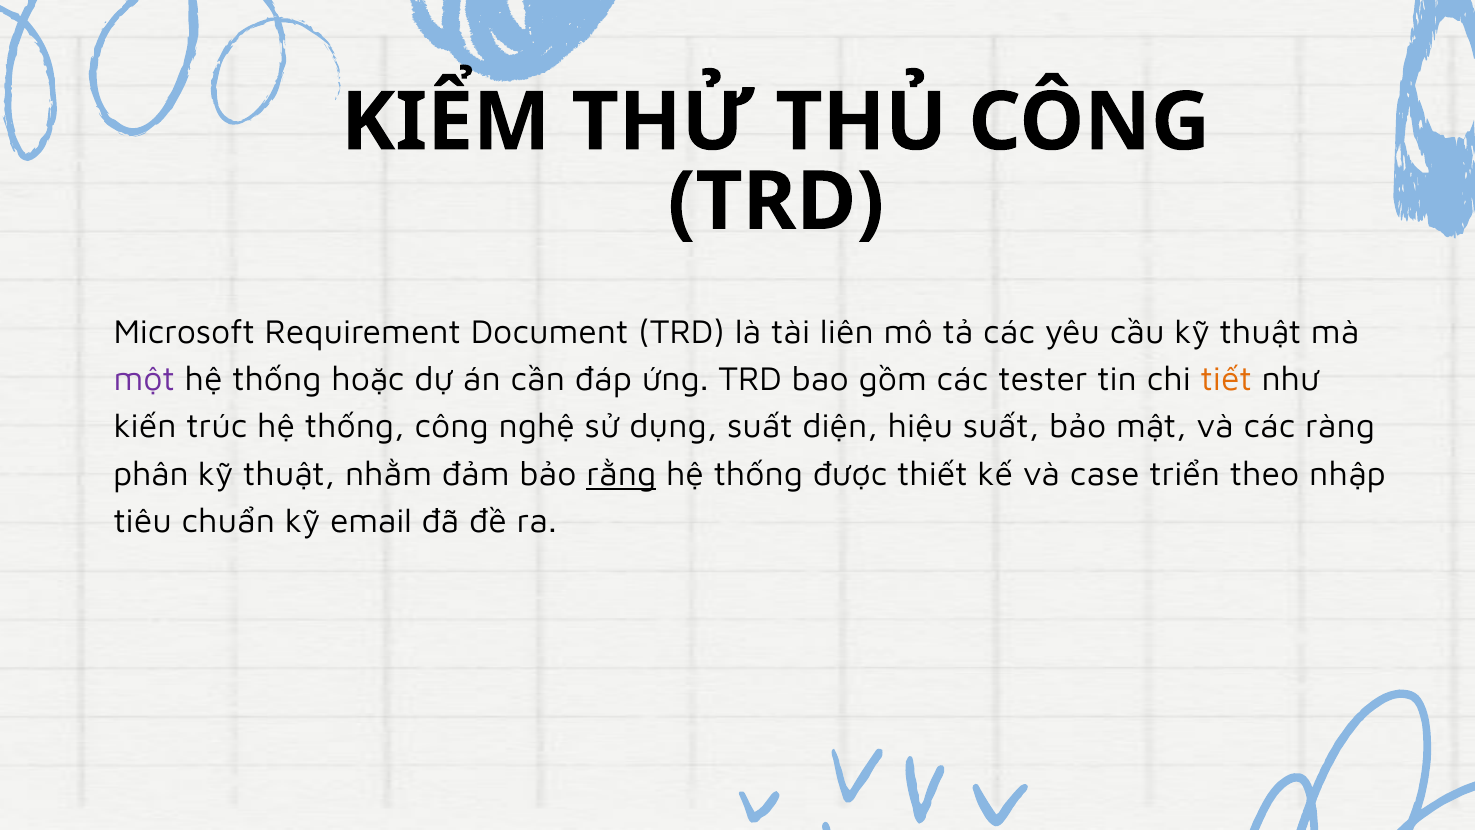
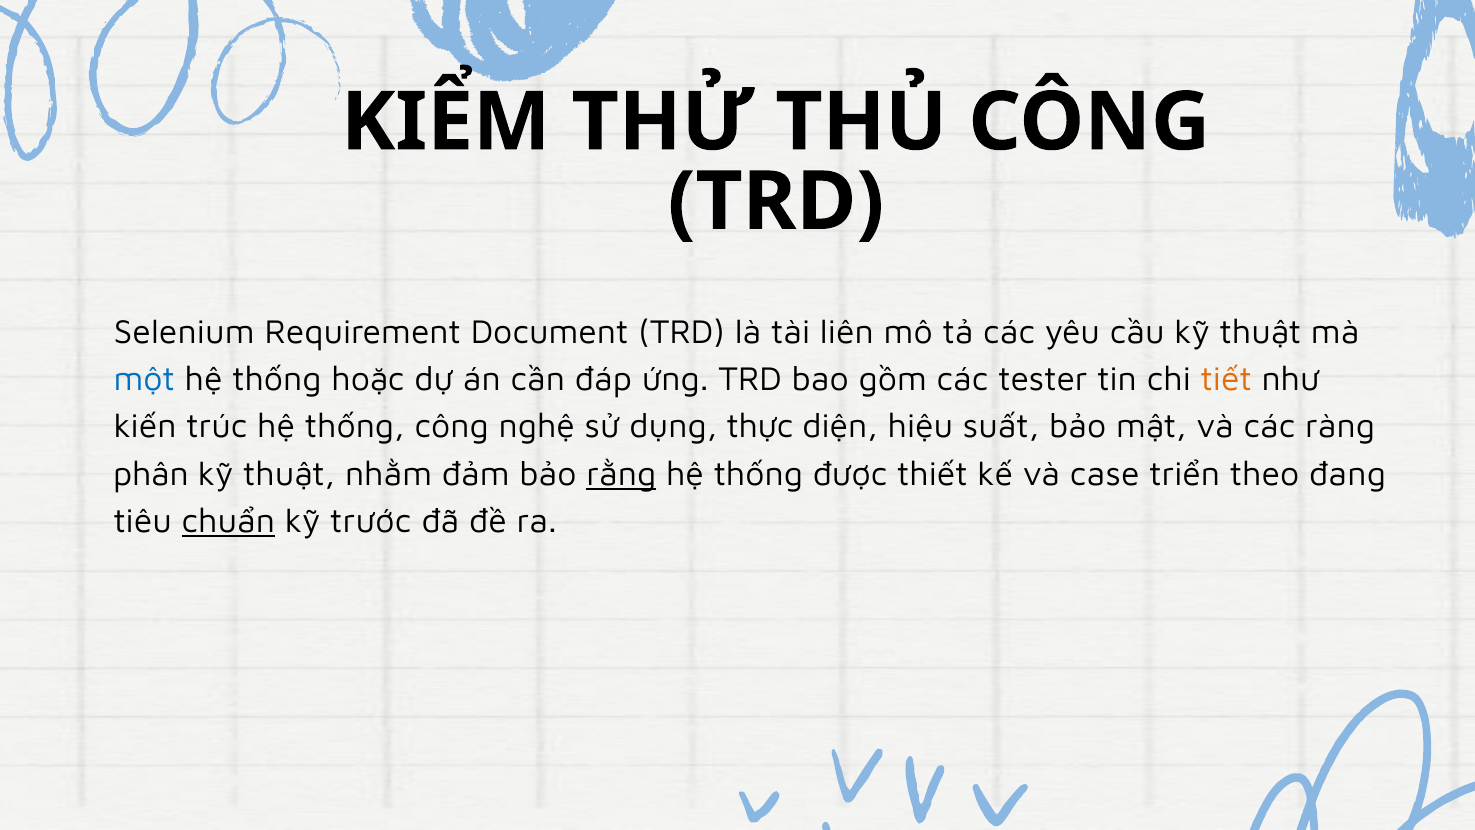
Microsoft: Microsoft -> Selenium
một colour: purple -> blue
dụng suất: suất -> thực
nhập: nhập -> đang
chuẩn underline: none -> present
email: email -> trước
